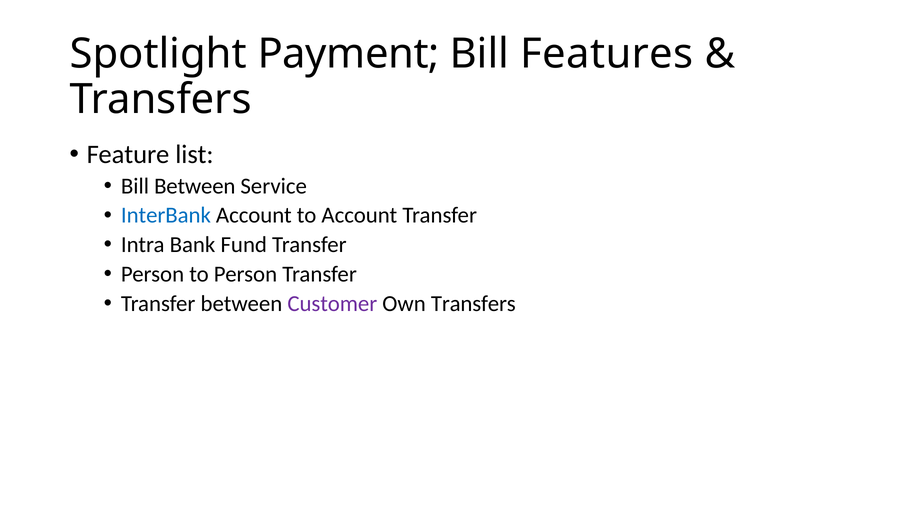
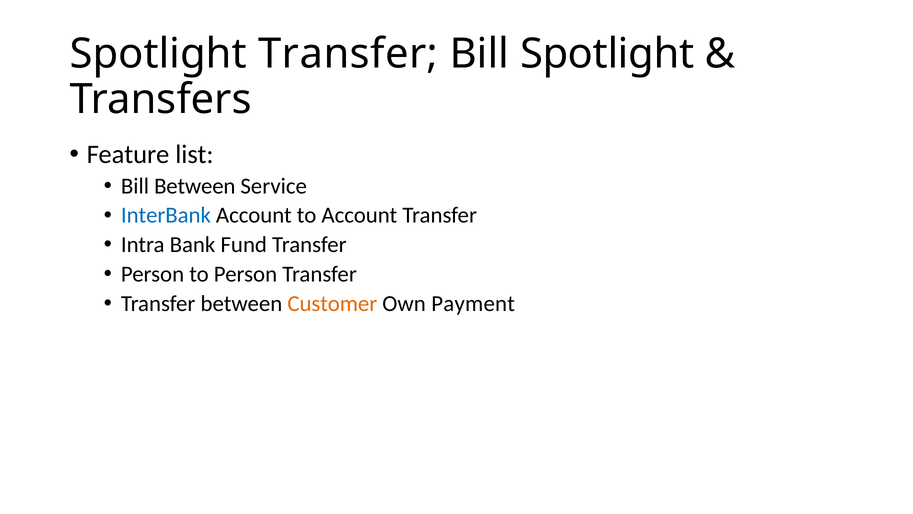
Spotlight Payment: Payment -> Transfer
Bill Features: Features -> Spotlight
Customer colour: purple -> orange
Own Transfers: Transfers -> Payment
